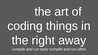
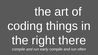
away: away -> there
